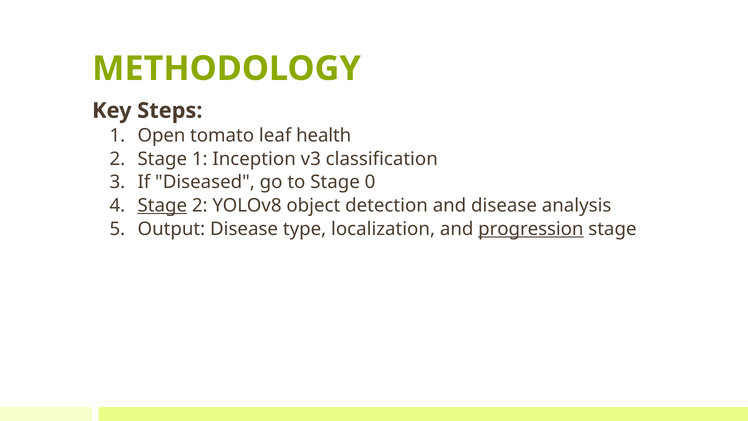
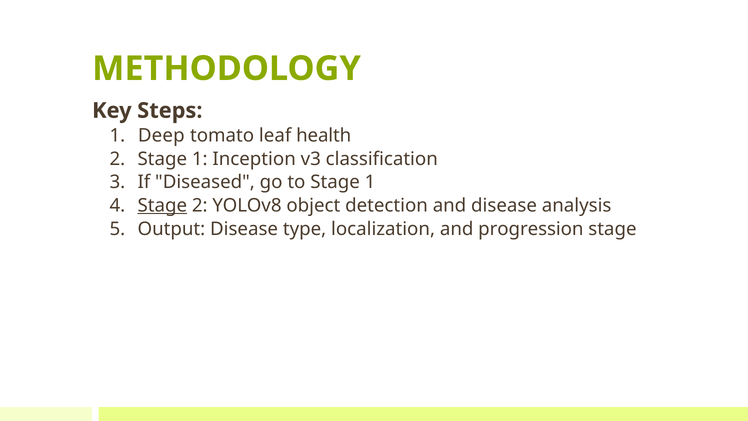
Open: Open -> Deep
to Stage 0: 0 -> 1
progression underline: present -> none
